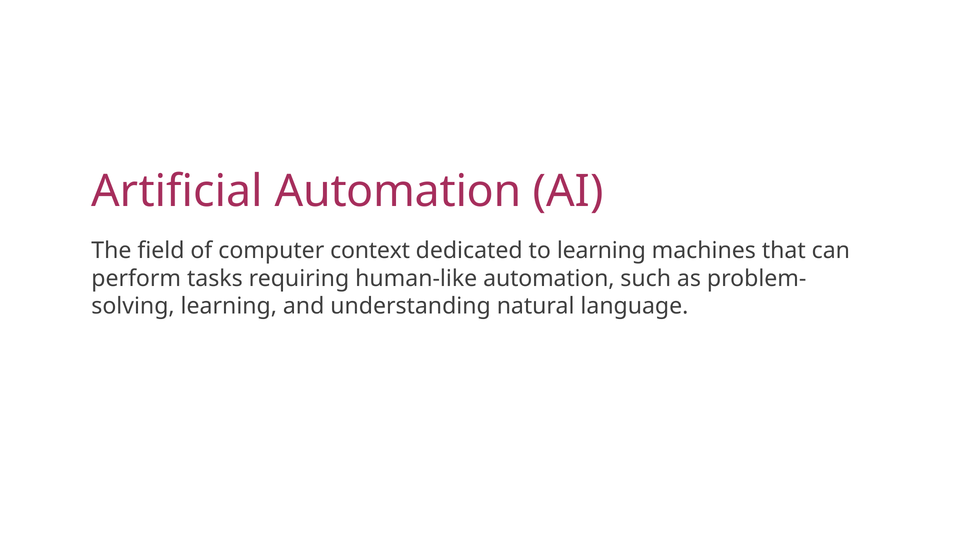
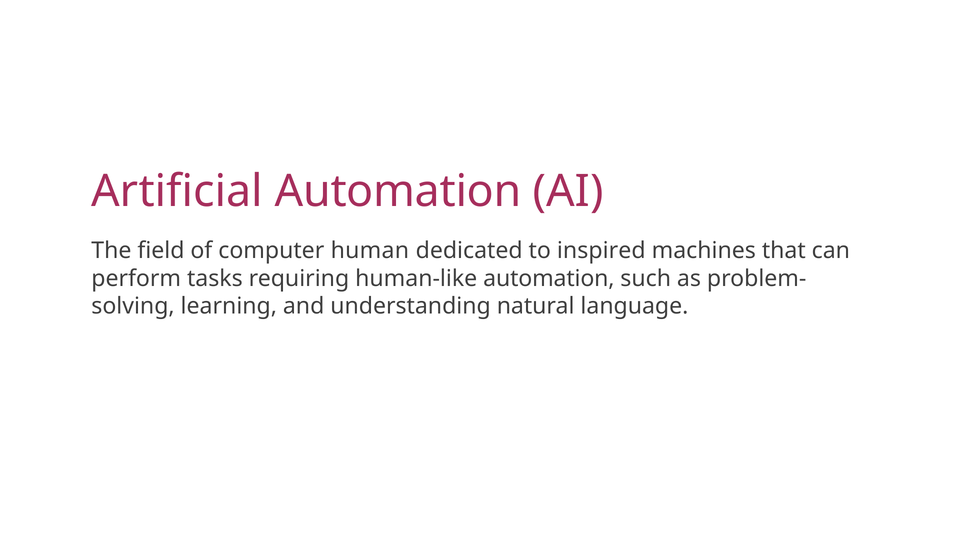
context: context -> human
to learning: learning -> inspired
